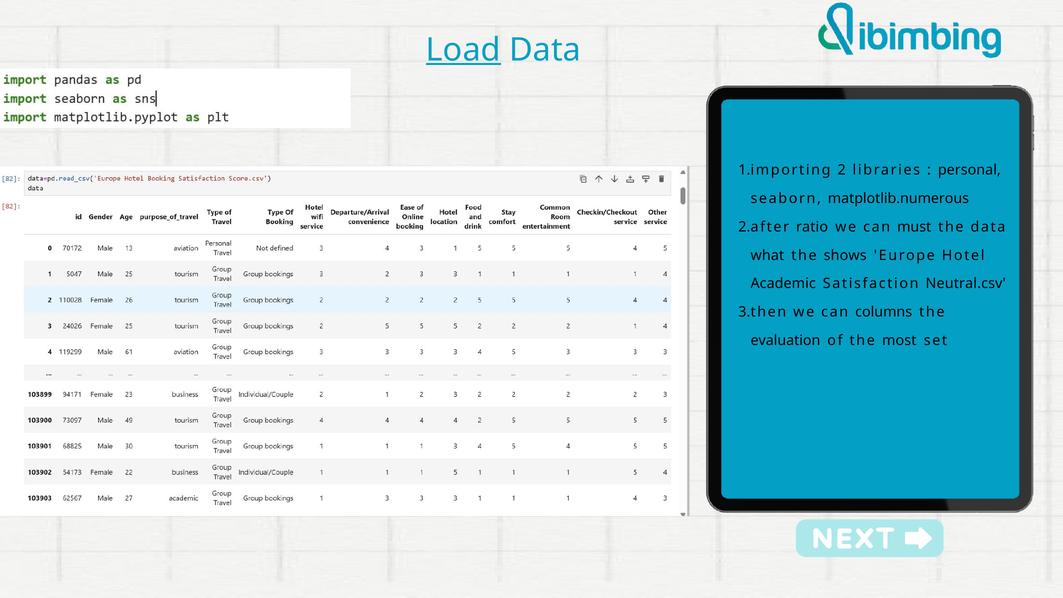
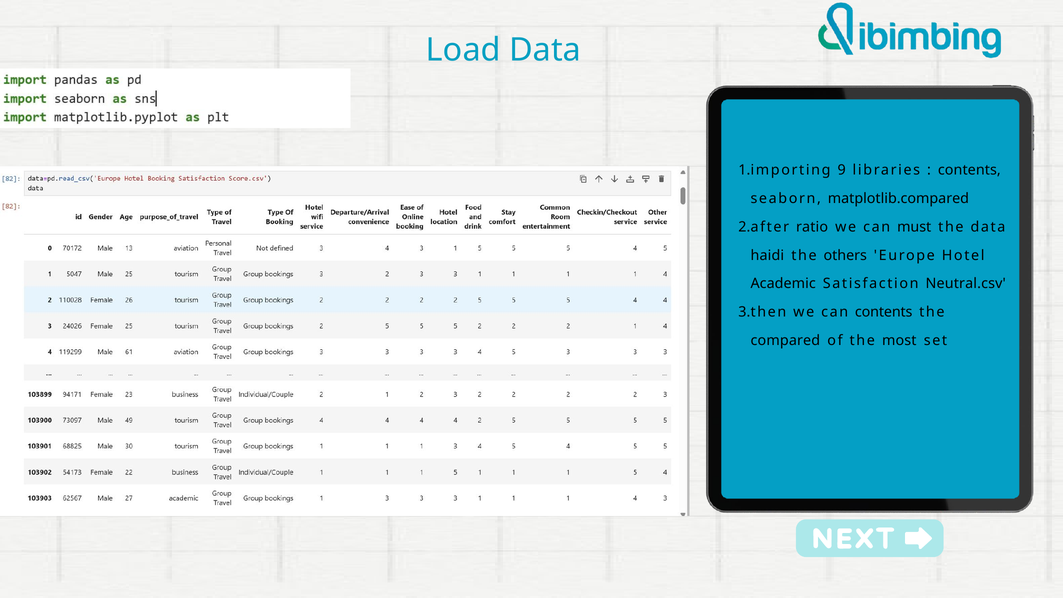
Load underline: present -> none
2: 2 -> 9
personal at (969, 170): personal -> contents
matplotlib.numerous: matplotlib.numerous -> matplotlib.compared
what: what -> haidi
shows: shows -> others
can columns: columns -> contents
evaluation: evaluation -> compared
